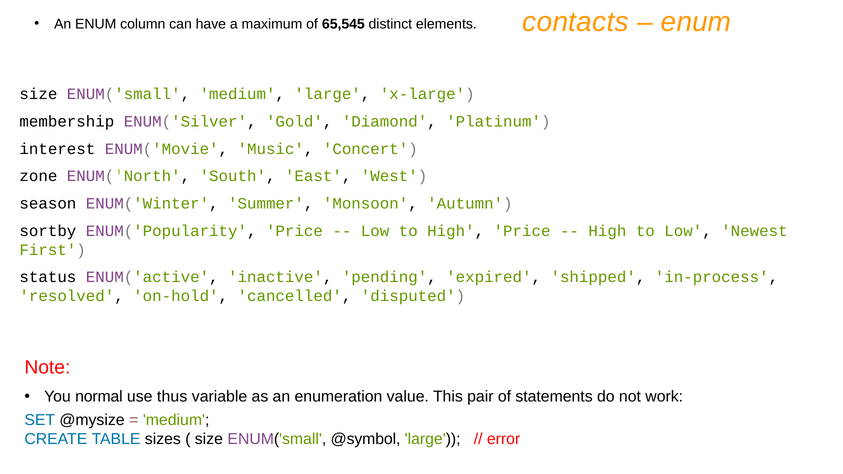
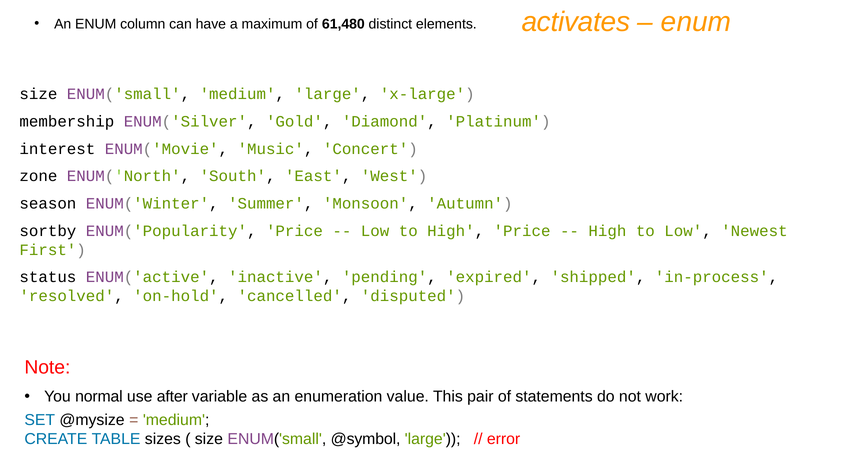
contacts: contacts -> activates
65,545: 65,545 -> 61,480
thus: thus -> after
